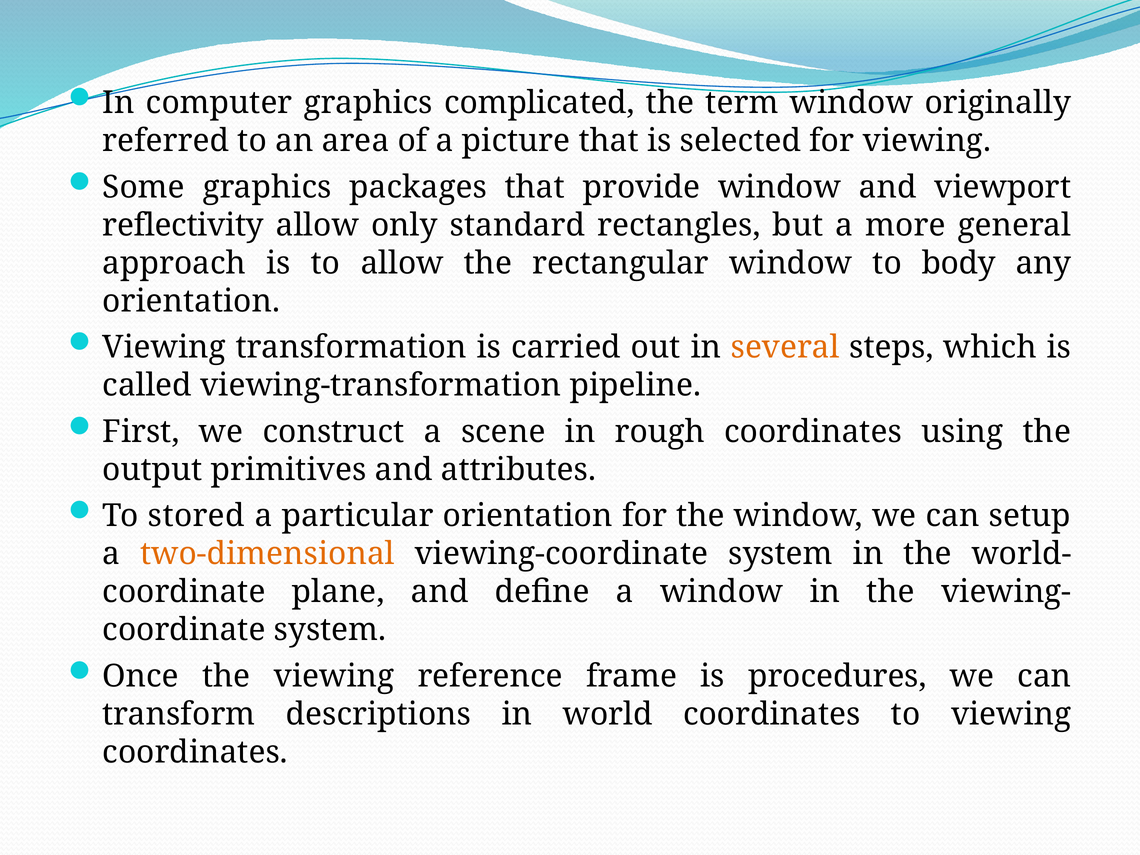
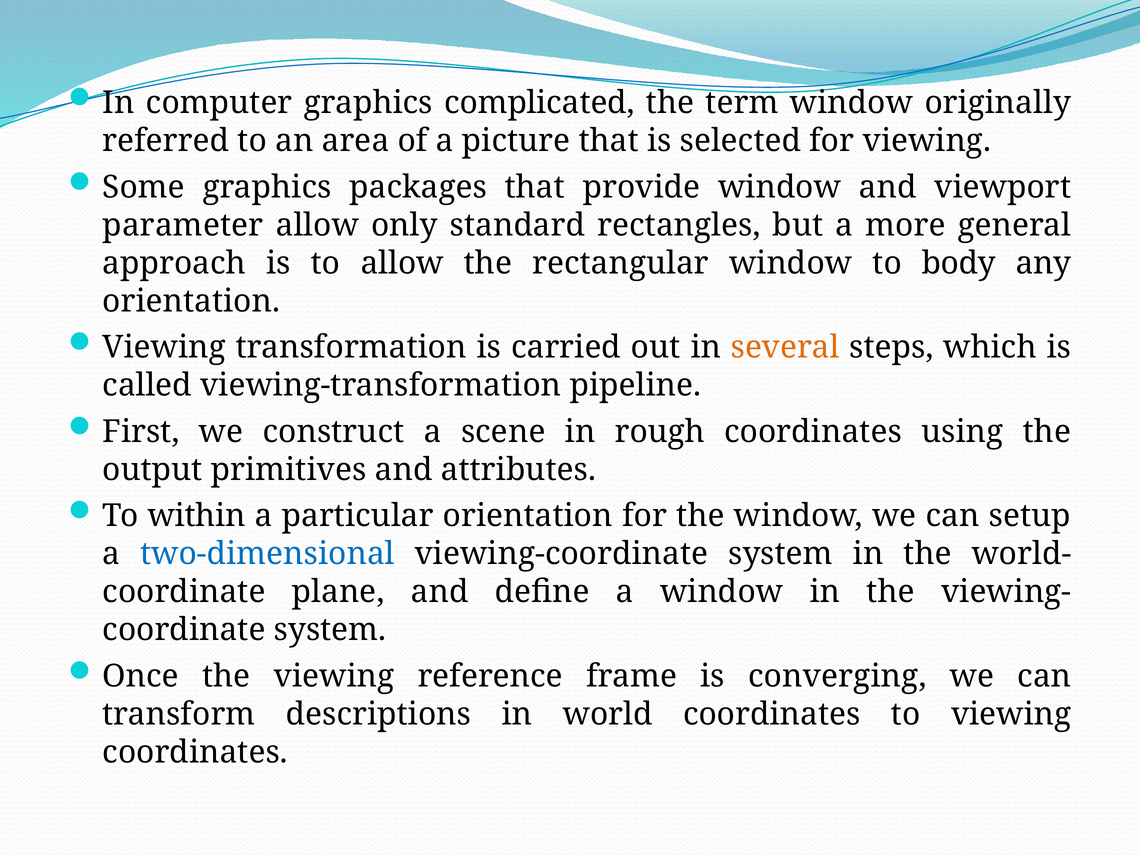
reflectivity: reflectivity -> parameter
stored: stored -> within
two-dimensional colour: orange -> blue
procedures: procedures -> converging
